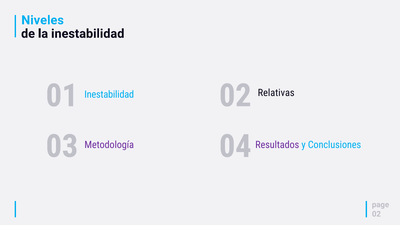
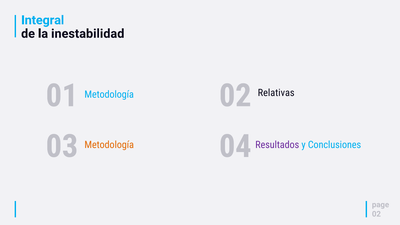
Niveles: Niveles -> Integral
01 Inestabilidad: Inestabilidad -> Metodología
Metodología at (109, 145) colour: purple -> orange
